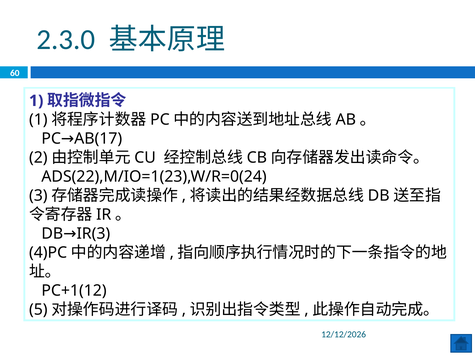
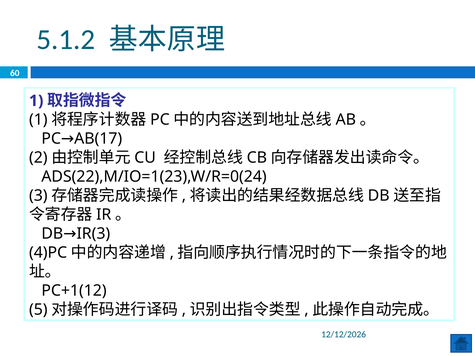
2.3.0: 2.3.0 -> 5.1.2
